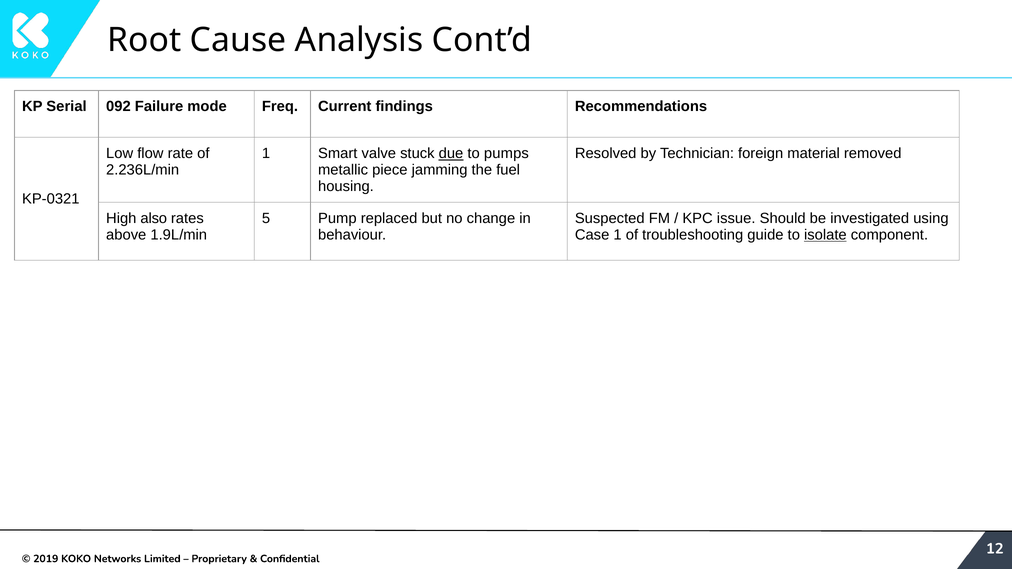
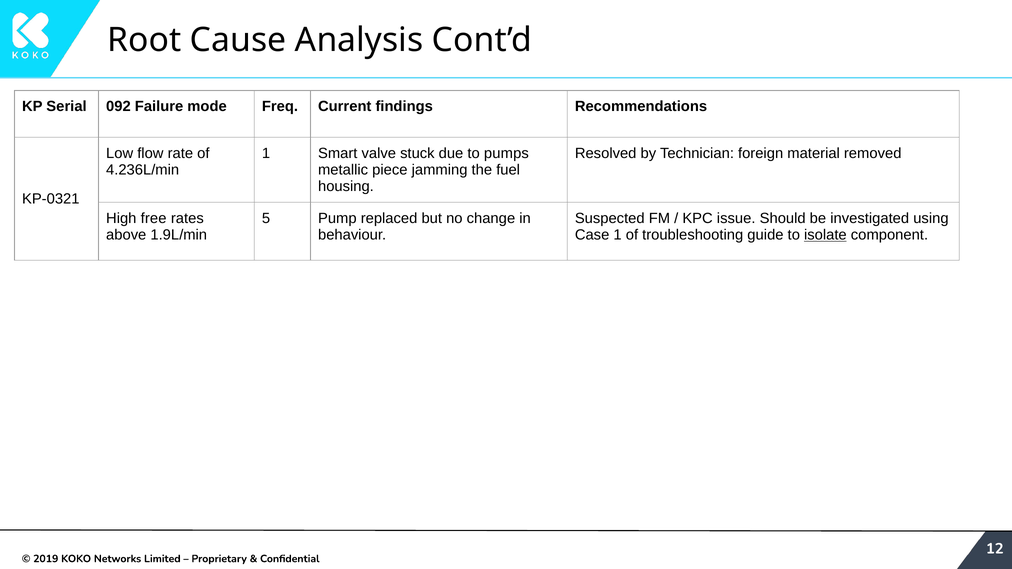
due underline: present -> none
2.236L/min: 2.236L/min -> 4.236L/min
also: also -> free
